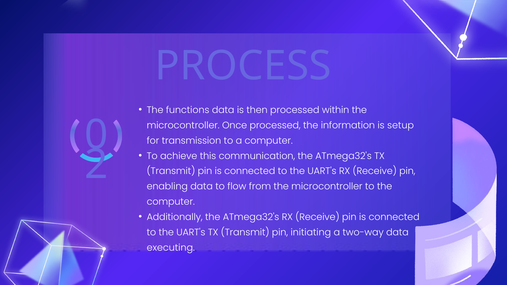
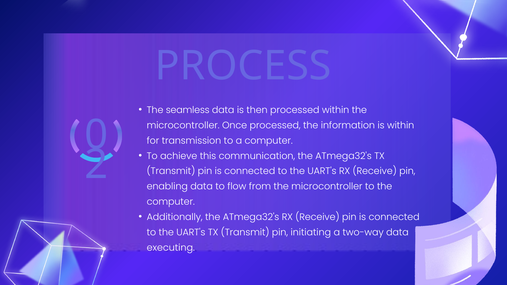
functions: functions -> seamless
is setup: setup -> within
